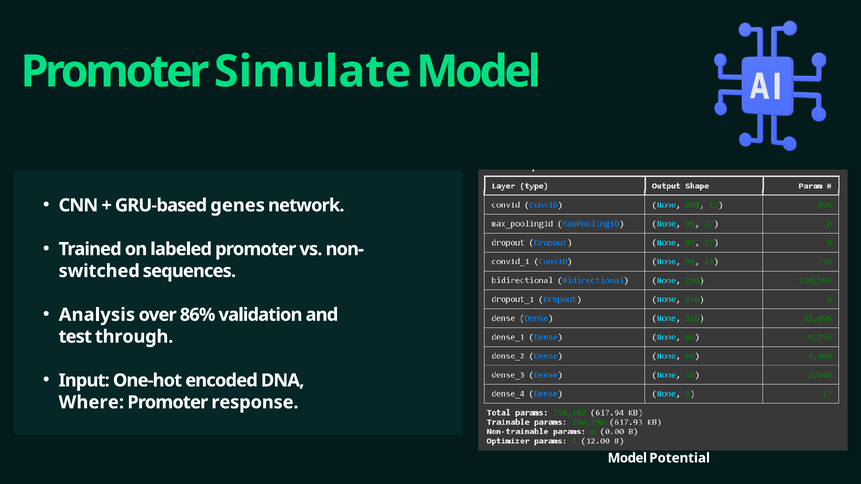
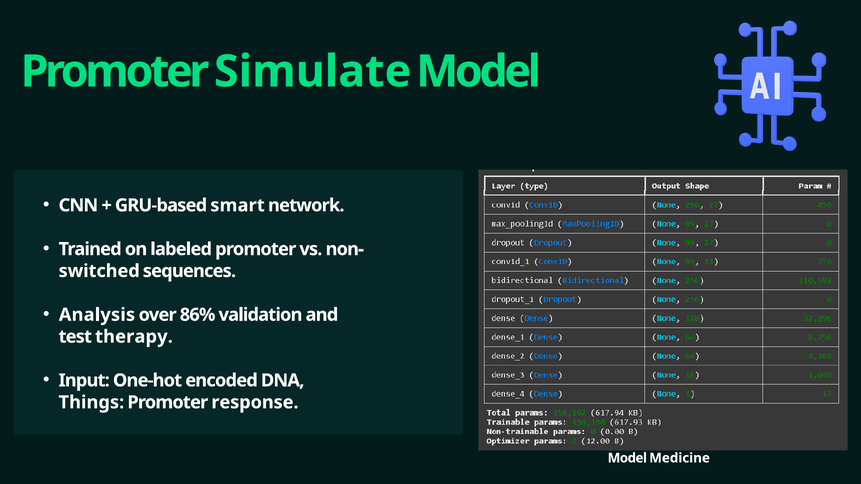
genes: genes -> smart
through: through -> therapy
Where: Where -> Things
Potential: Potential -> Medicine
